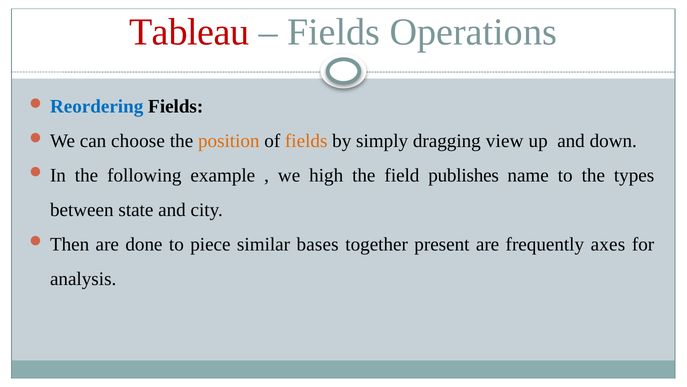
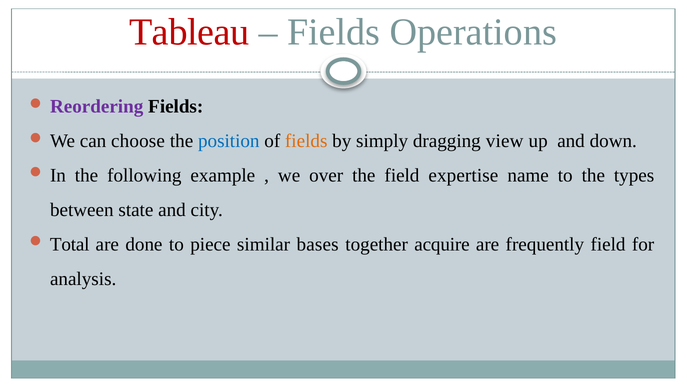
Reordering colour: blue -> purple
position colour: orange -> blue
high: high -> over
publishes: publishes -> expertise
Then: Then -> Total
present: present -> acquire
frequently axes: axes -> field
